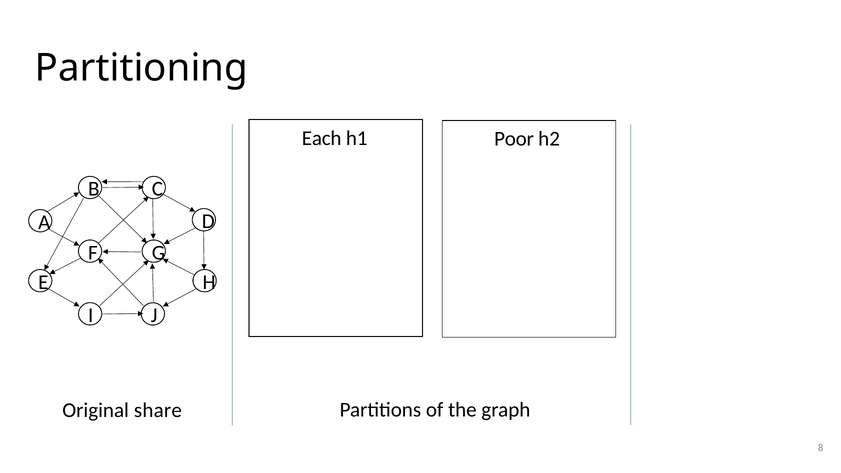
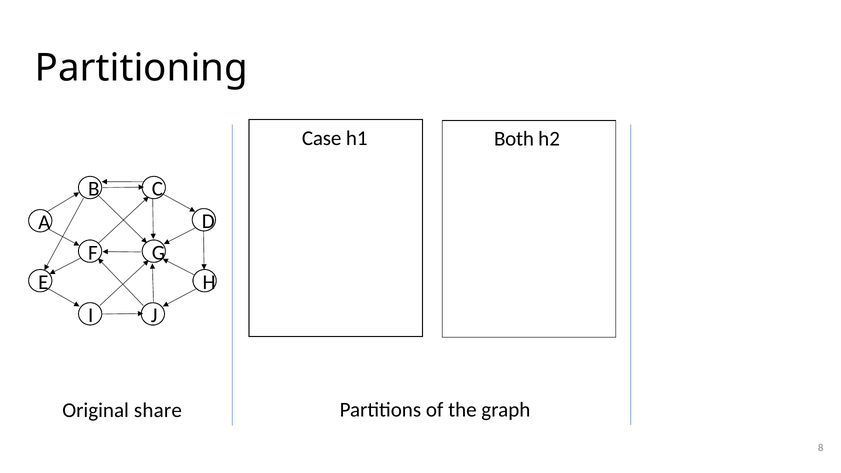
Each: Each -> Case
Poor: Poor -> Both
